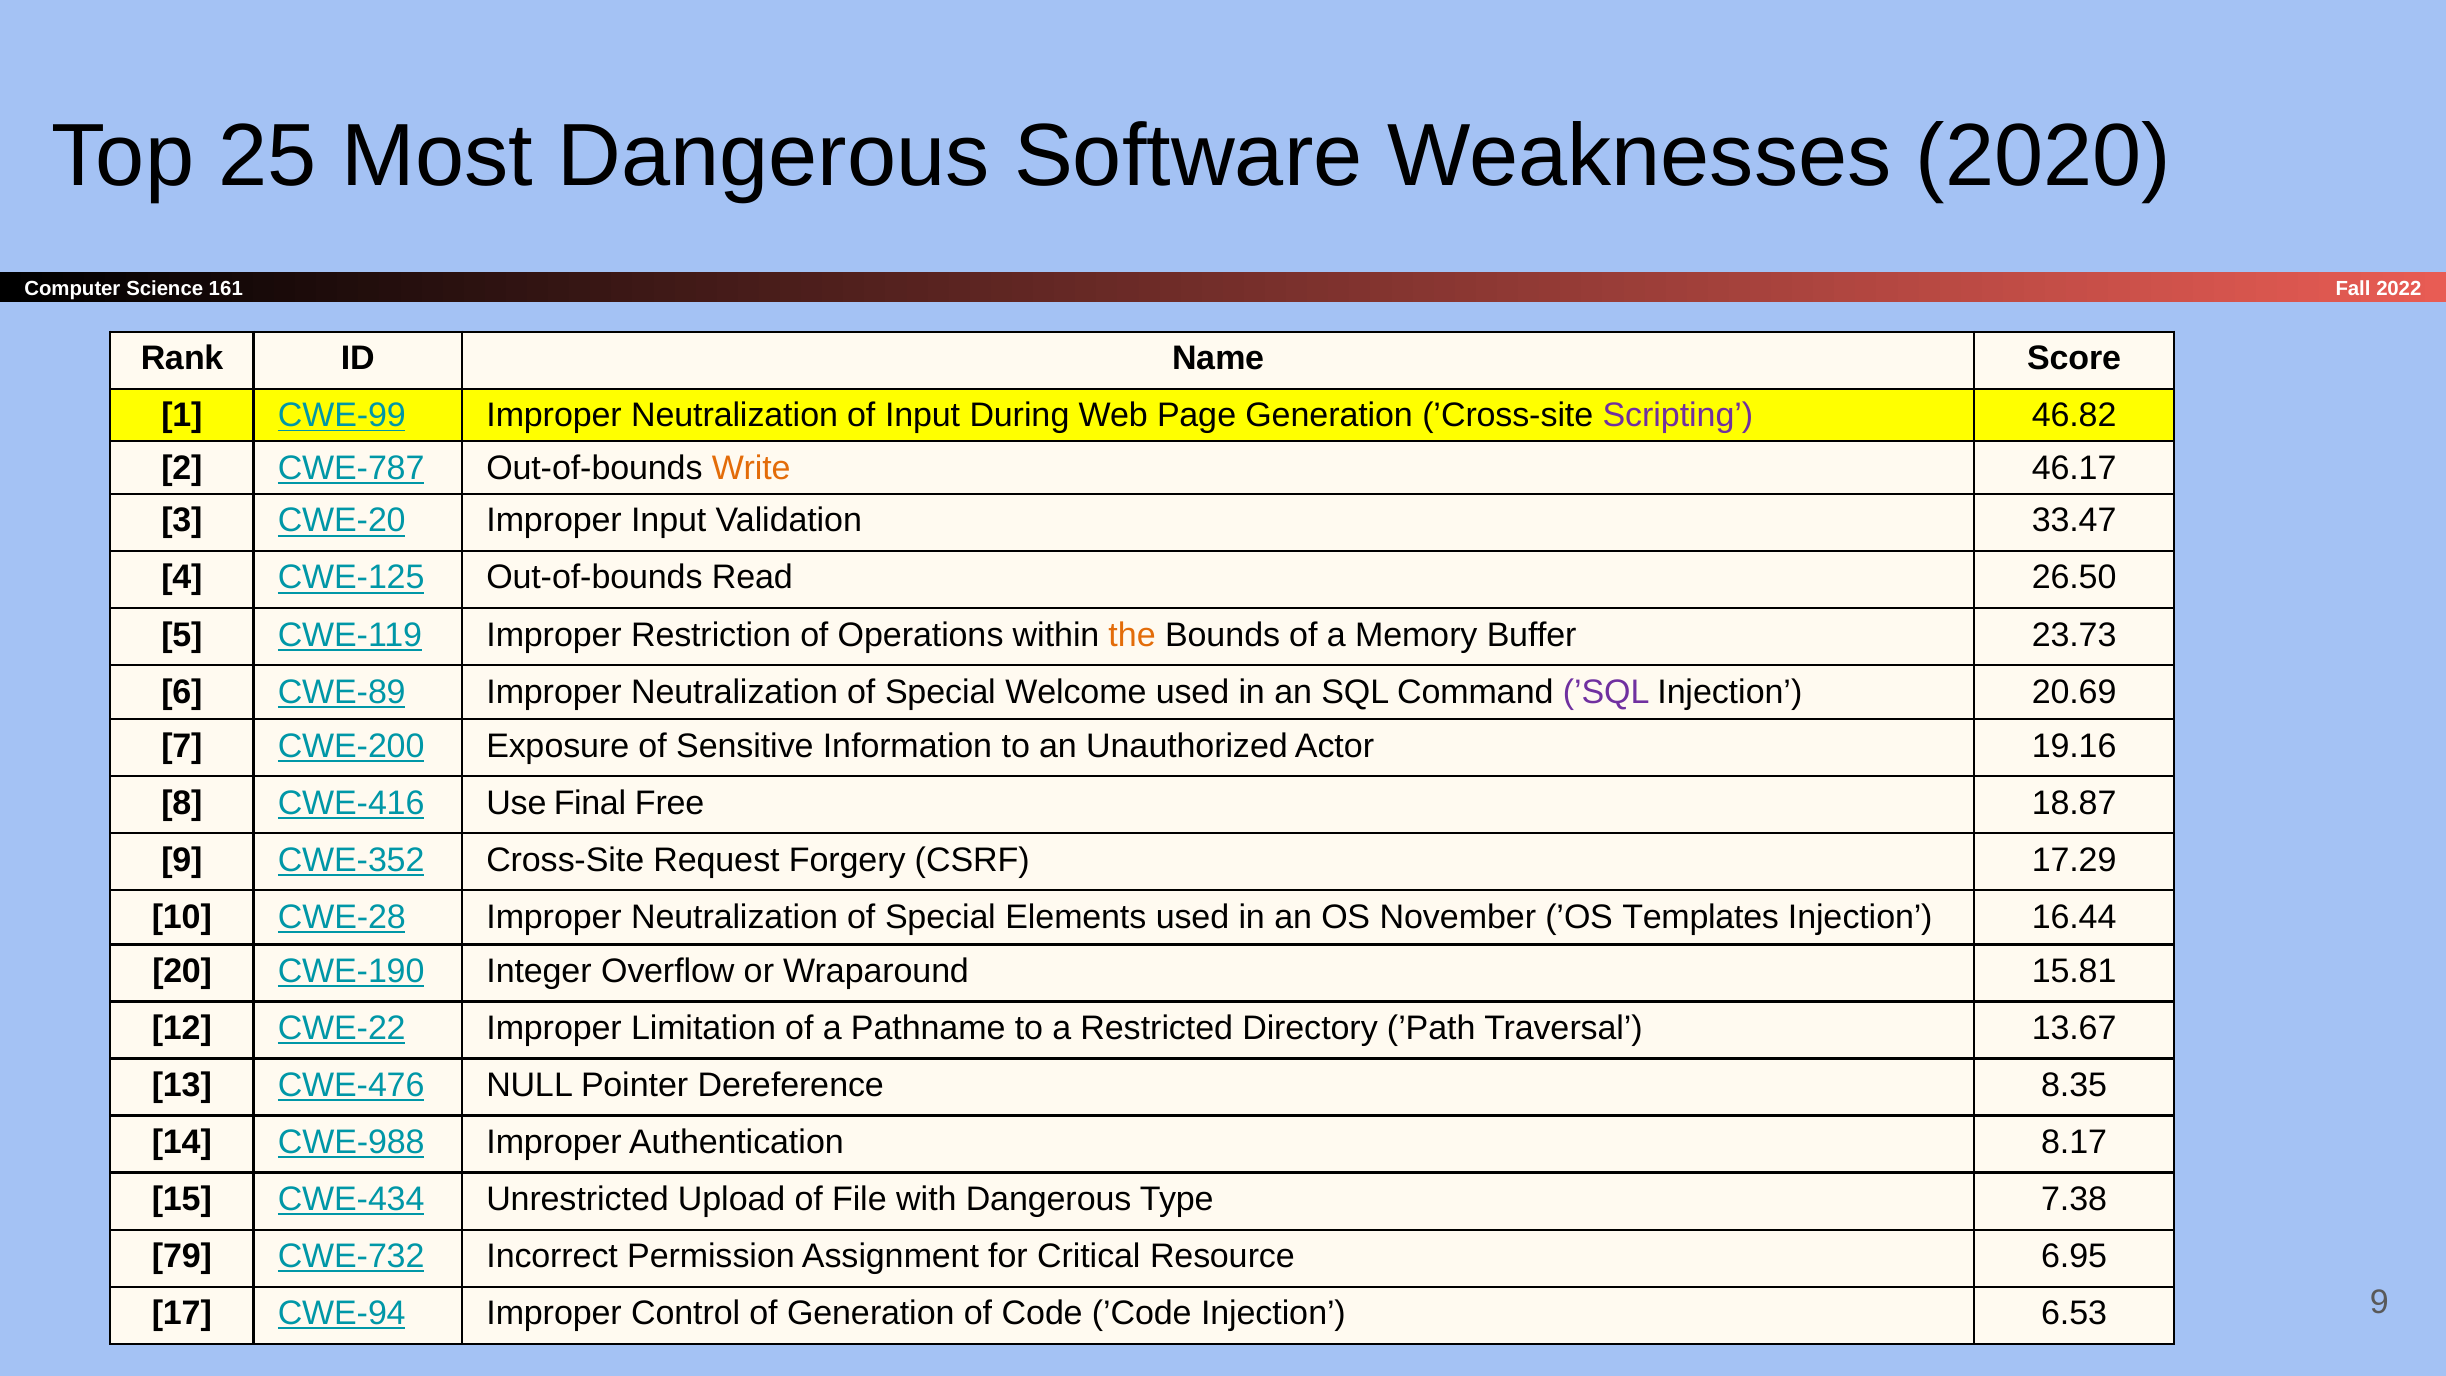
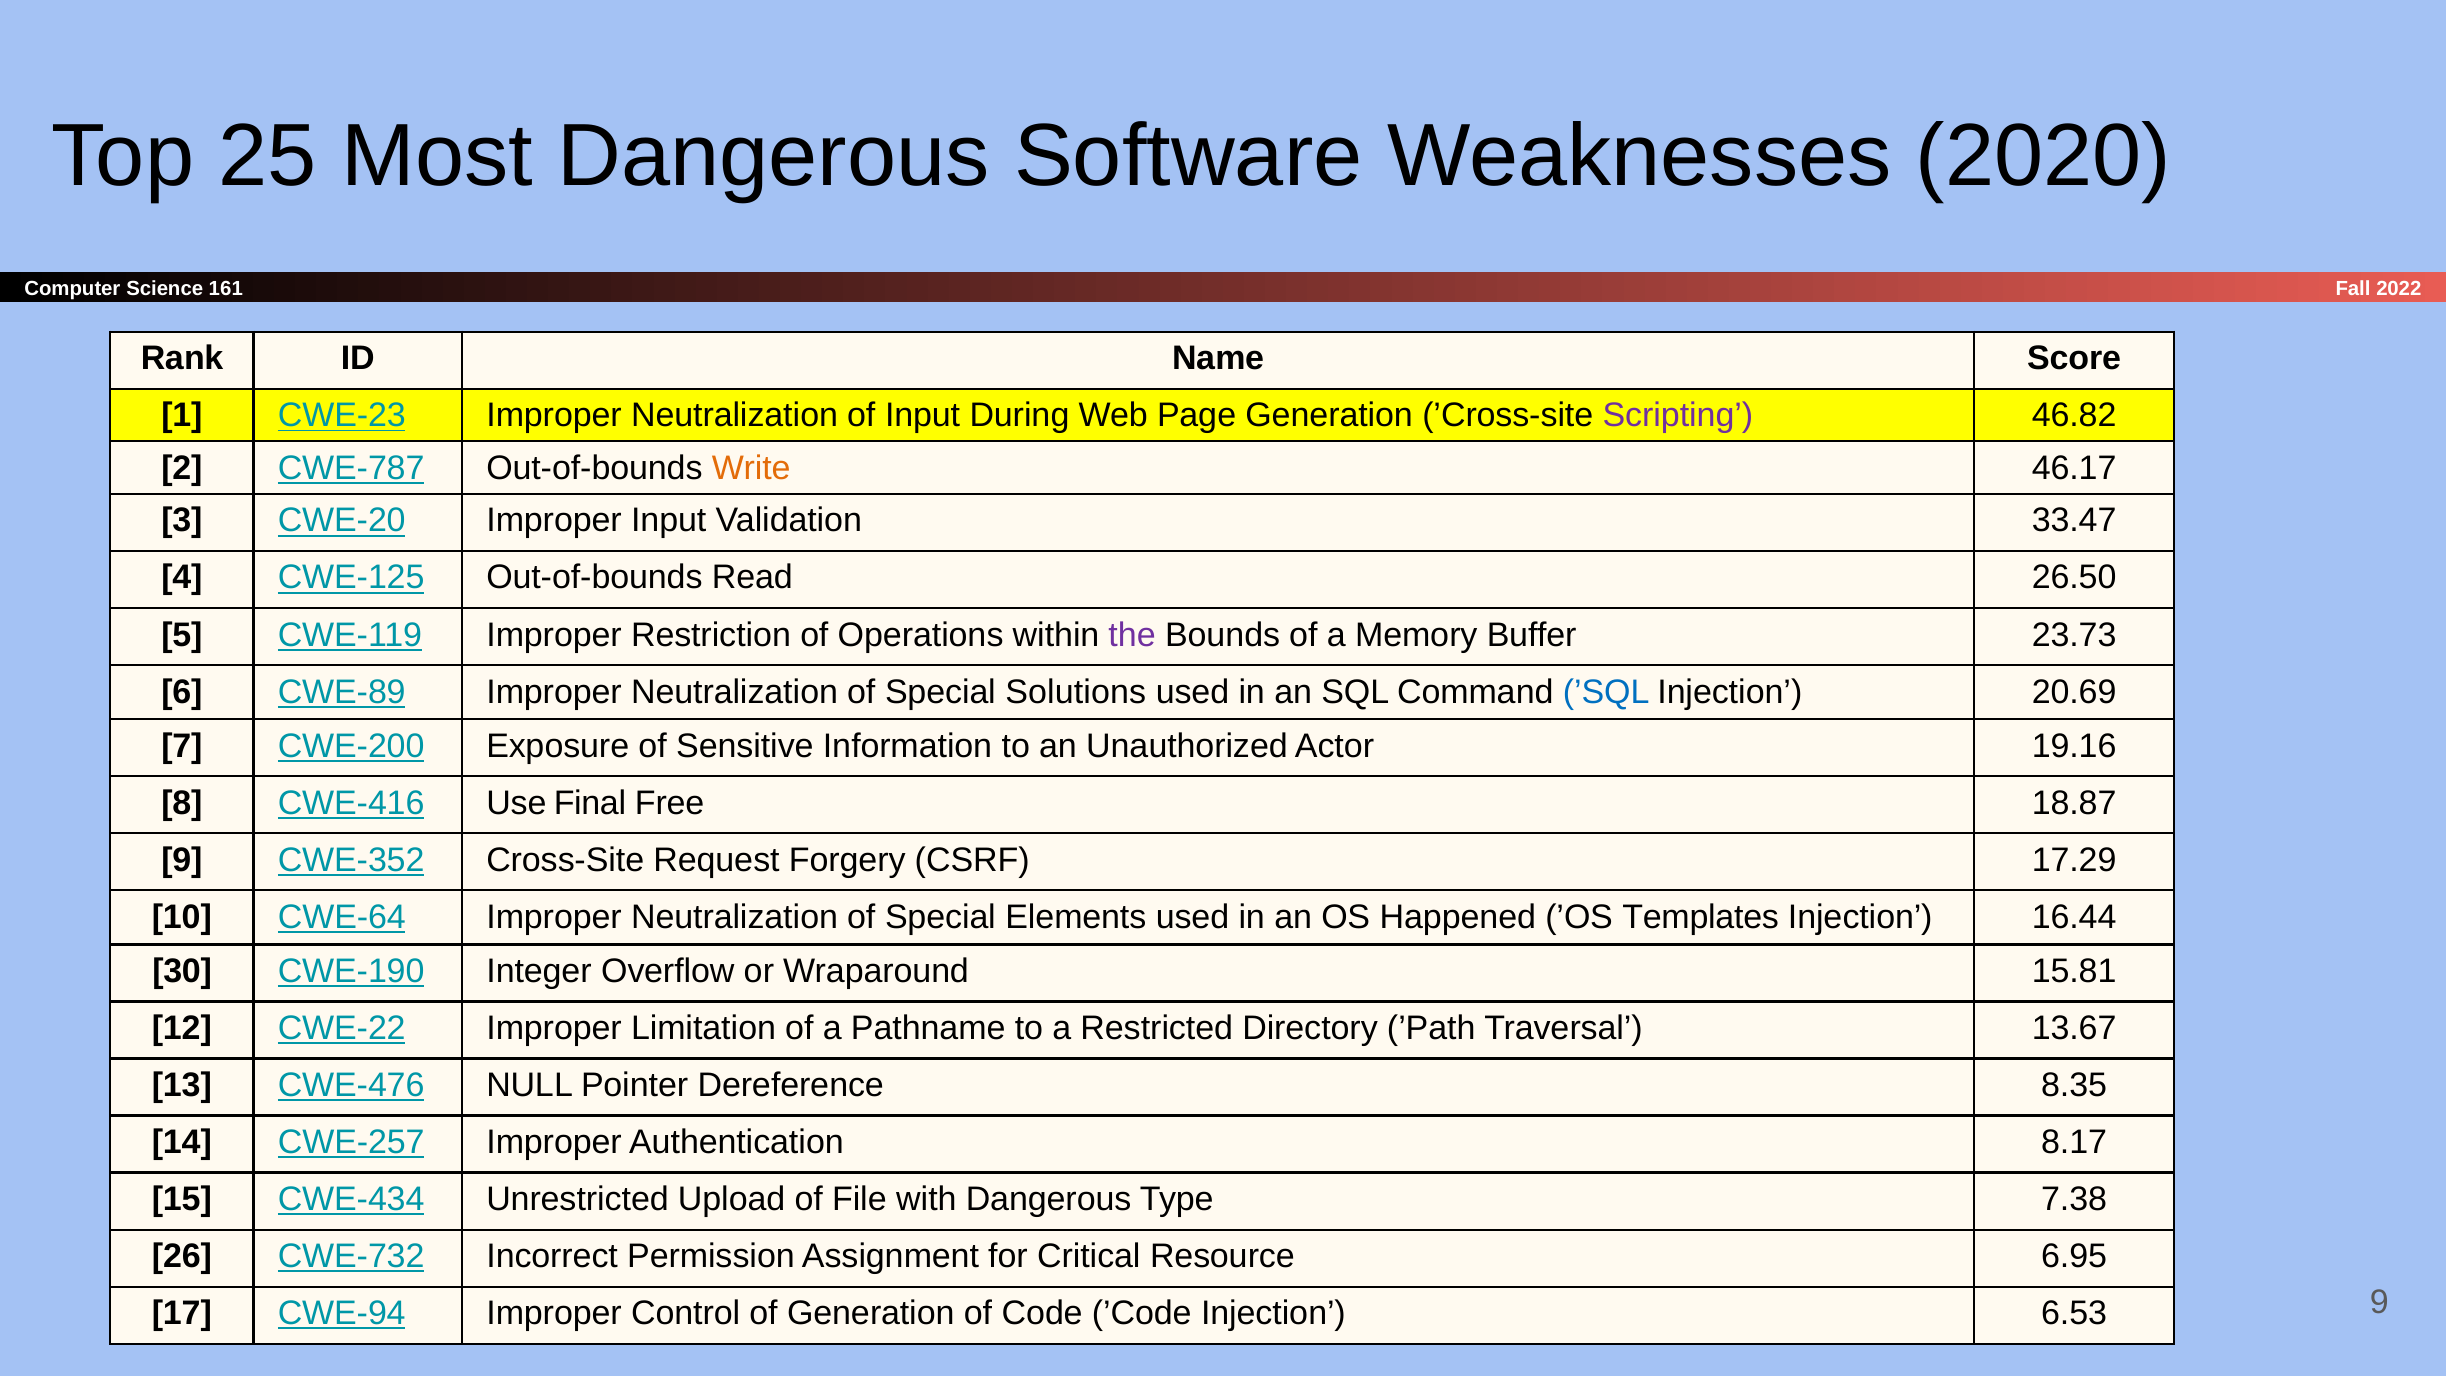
CWE-99: CWE-99 -> CWE-23
the colour: orange -> purple
Welcome: Welcome -> Solutions
’SQL colour: purple -> blue
CWE-28: CWE-28 -> CWE-64
November: November -> Happened
20: 20 -> 30
CWE-988: CWE-988 -> CWE-257
79: 79 -> 26
